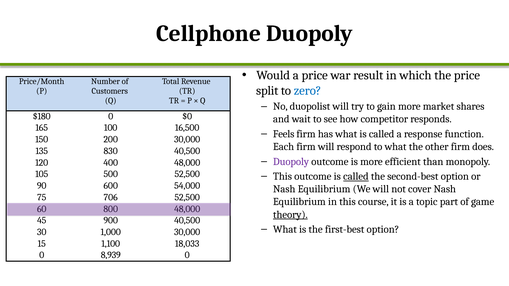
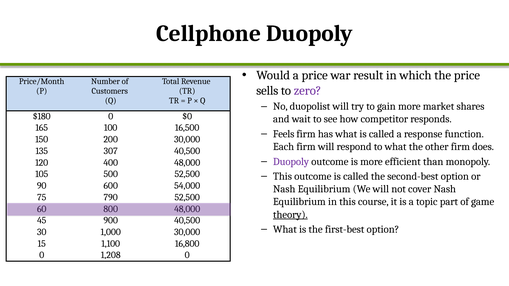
split: split -> sells
zero colour: blue -> purple
830: 830 -> 307
called at (356, 177) underline: present -> none
706: 706 -> 790
18,033: 18,033 -> 16,800
8,939: 8,939 -> 1,208
